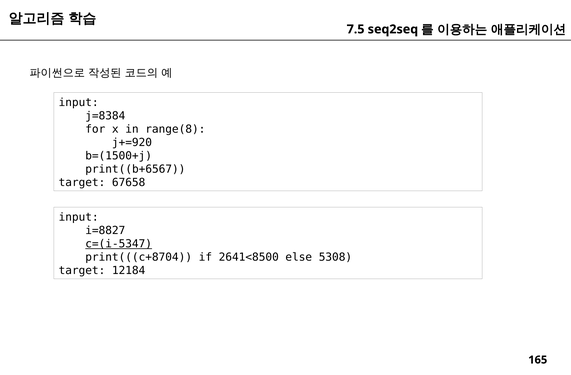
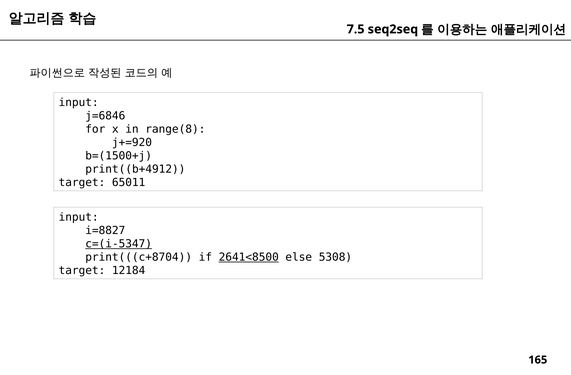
j=8384: j=8384 -> j=6846
print((b+6567: print((b+6567 -> print((b+4912
67658: 67658 -> 65011
2641<8500 underline: none -> present
